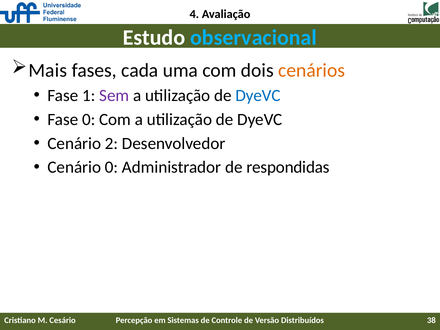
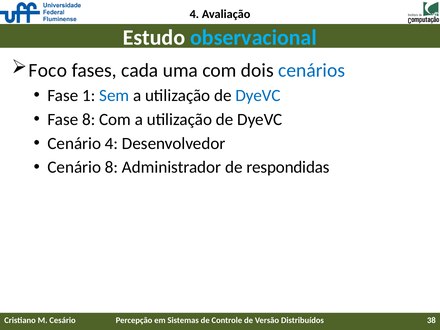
Mais: Mais -> Foco
cenários colour: orange -> blue
Sem colour: purple -> blue
Fase 0: 0 -> 8
Cenário 2: 2 -> 4
Cenário 0: 0 -> 8
